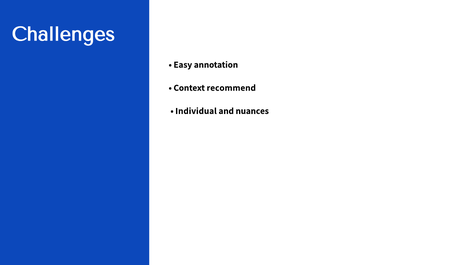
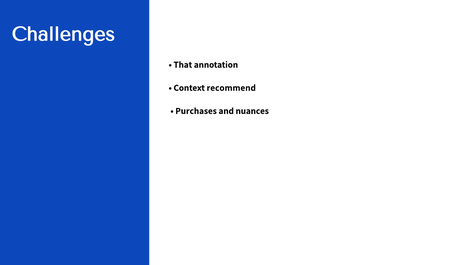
Easy: Easy -> That
Individual: Individual -> Purchases
